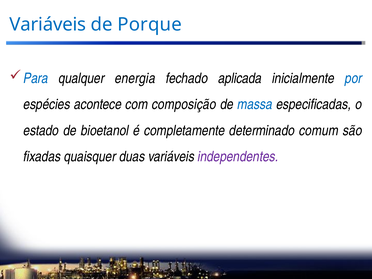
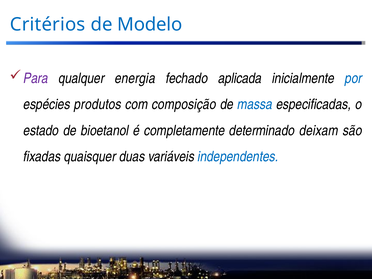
Variáveis at (48, 25): Variáveis -> Critérios
Porque: Porque -> Modelo
Para colour: blue -> purple
acontece: acontece -> produtos
comum: comum -> deixam
independentes colour: purple -> blue
